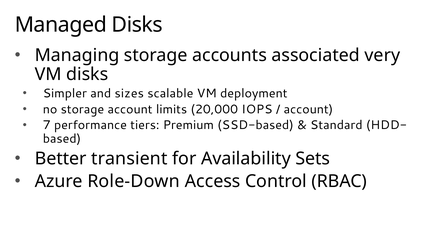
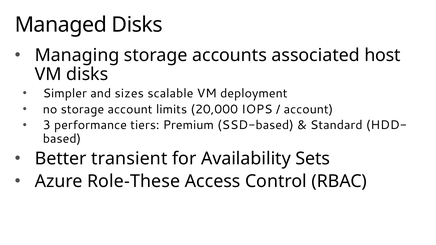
very: very -> host
7: 7 -> 3
Role-Down: Role-Down -> Role-These
